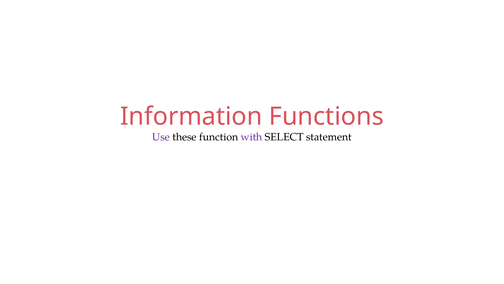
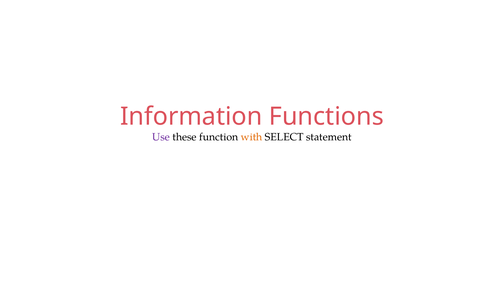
with colour: purple -> orange
